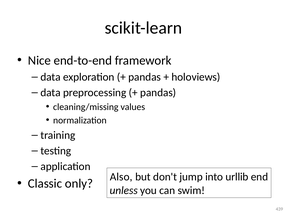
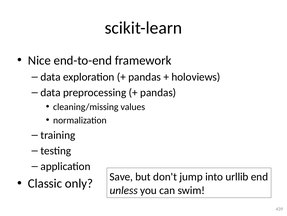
Also: Also -> Save
